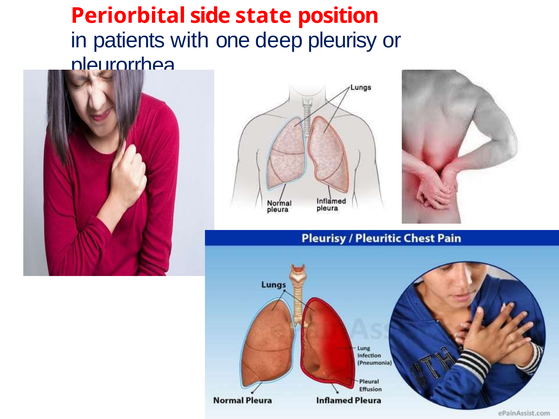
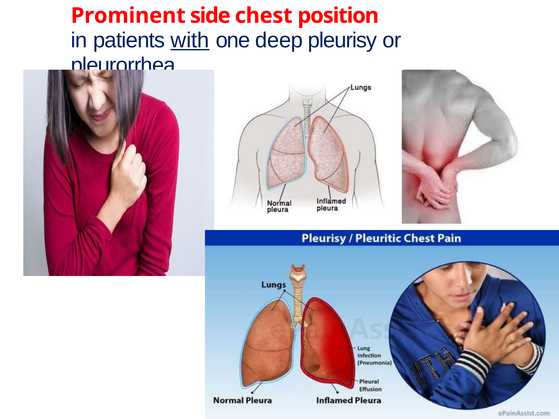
Periorbital: Periorbital -> Prominent
state: state -> chest
with underline: none -> present
